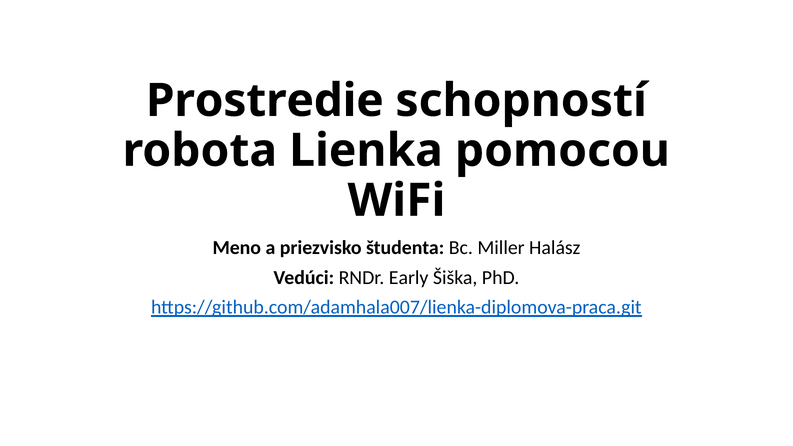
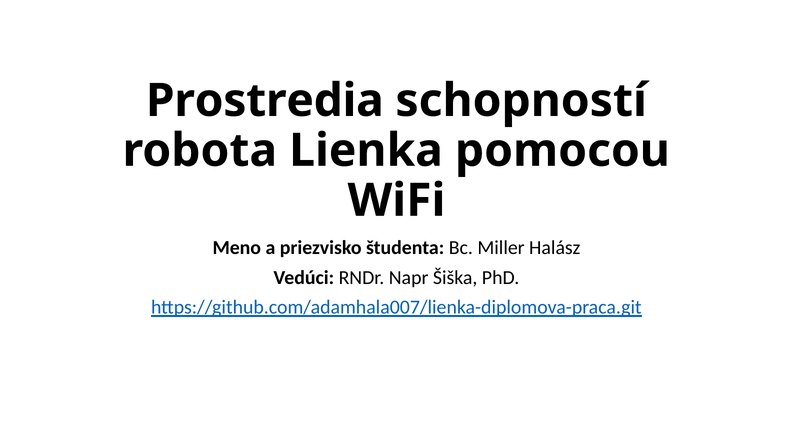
Prostredie: Prostredie -> Prostredia
Early: Early -> Napr
